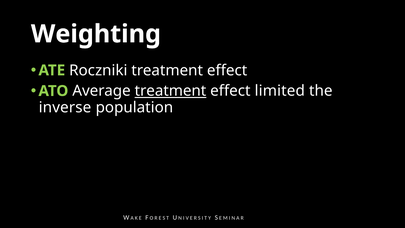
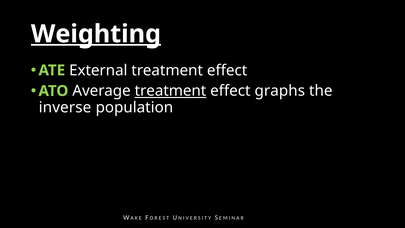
Weighting underline: none -> present
Roczniki: Roczniki -> External
limited: limited -> graphs
